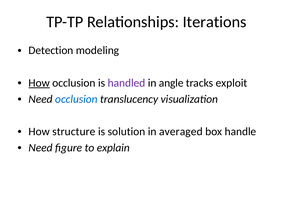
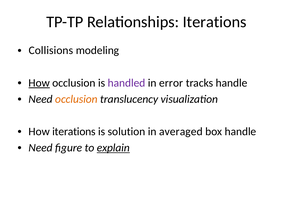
Detection: Detection -> Collisions
angle: angle -> error
tracks exploit: exploit -> handle
occlusion at (76, 99) colour: blue -> orange
How structure: structure -> iterations
explain underline: none -> present
